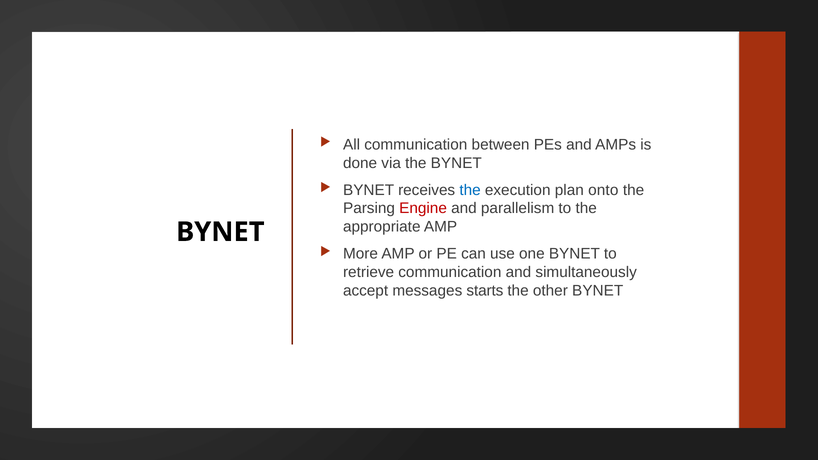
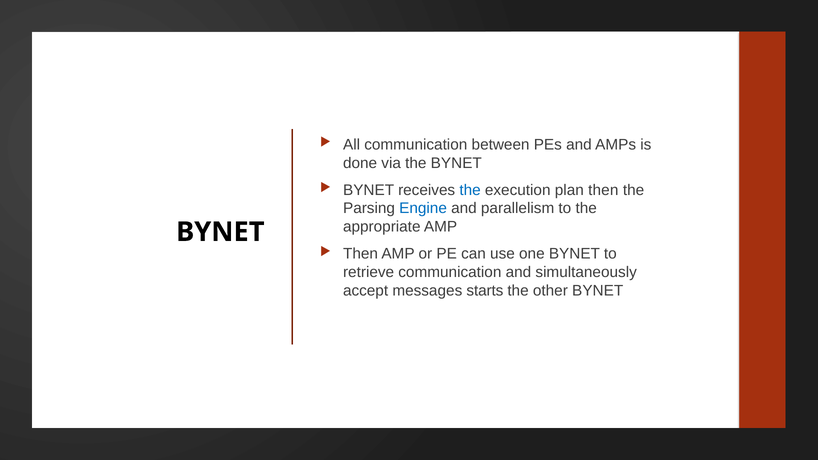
plan onto: onto -> then
Engine colour: red -> blue
More at (361, 254): More -> Then
